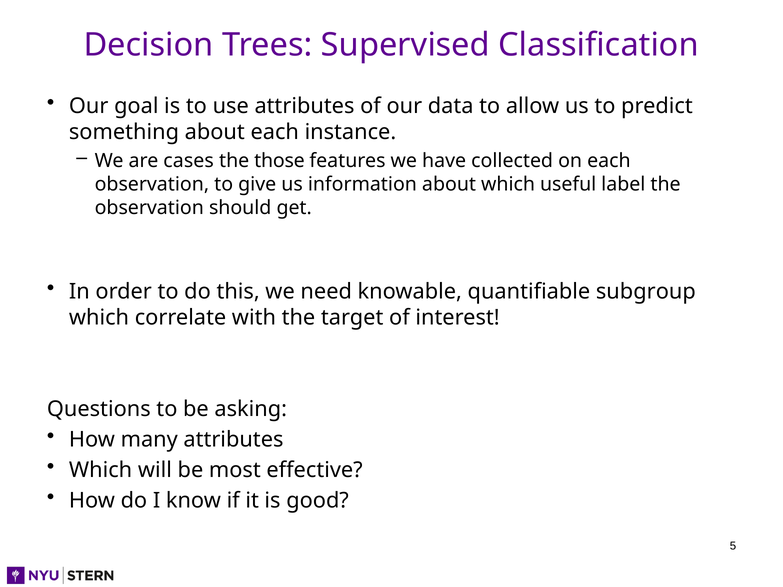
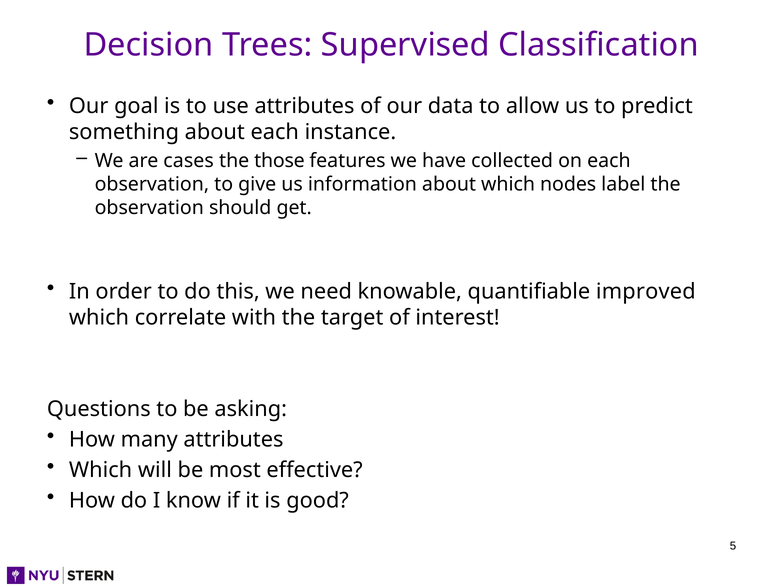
useful: useful -> nodes
subgroup: subgroup -> improved
